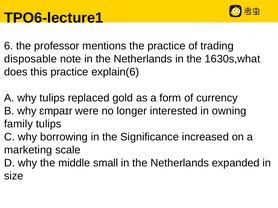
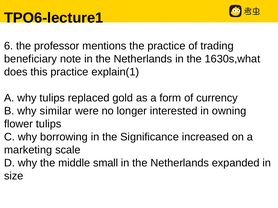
disposable: disposable -> beneficiary
explain(6: explain(6 -> explain(1
ɛmpaɪr: ɛmpaɪr -> similar
family: family -> flower
